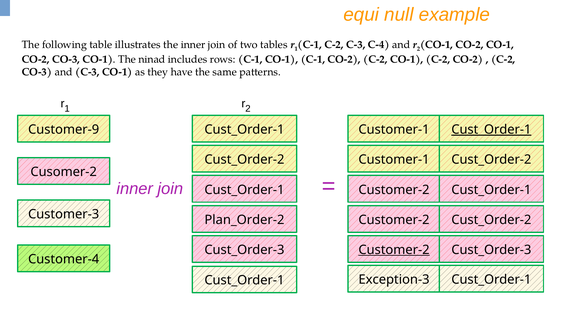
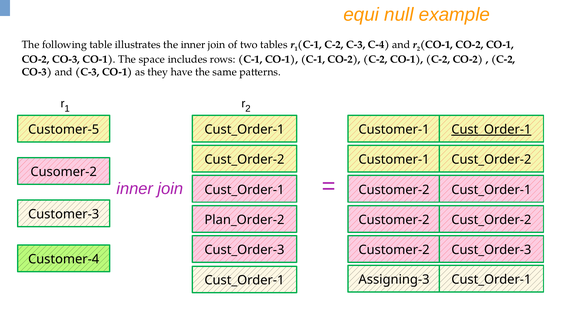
ninad: ninad -> space
Customer-9: Customer-9 -> Customer-5
Customer-2 at (394, 250) underline: present -> none
Exception-3: Exception-3 -> Assigning-3
